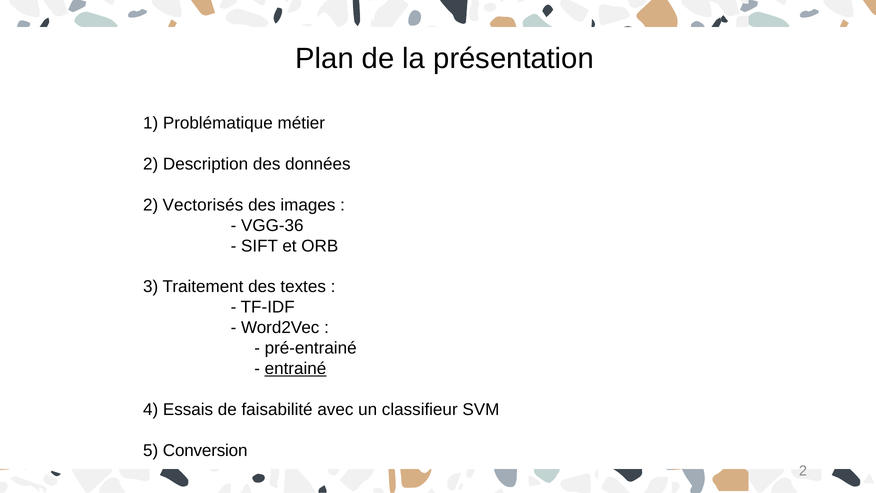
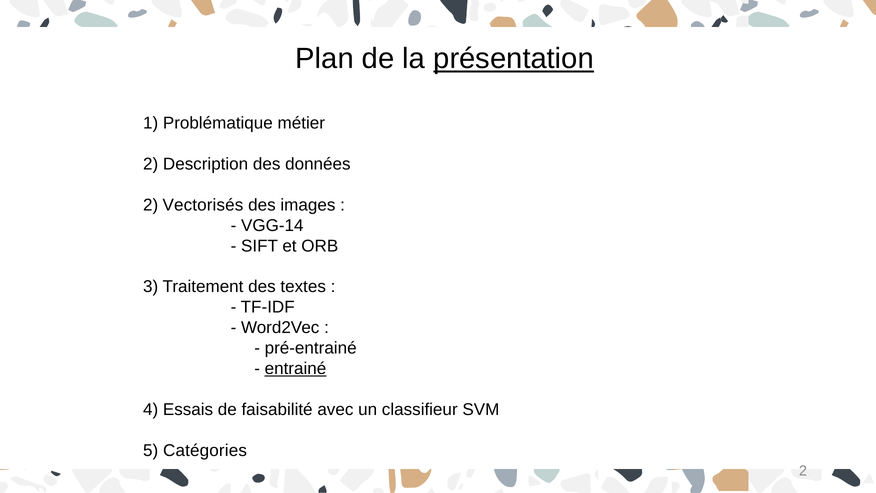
présentation underline: none -> present
VGG-36: VGG-36 -> VGG-14
Conversion: Conversion -> Catégories
